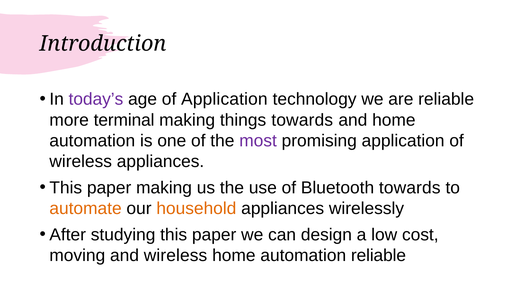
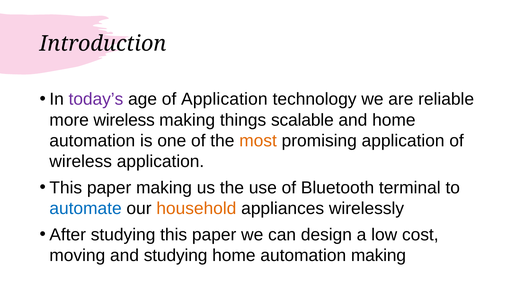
more terminal: terminal -> wireless
things towards: towards -> scalable
most colour: purple -> orange
wireless appliances: appliances -> application
Bluetooth towards: towards -> terminal
automate colour: orange -> blue
and wireless: wireless -> studying
automation reliable: reliable -> making
